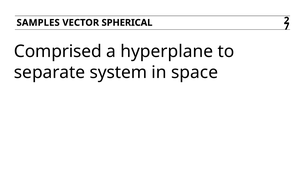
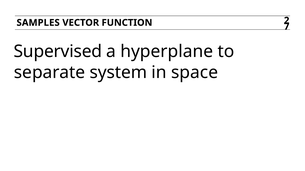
SPHERICAL: SPHERICAL -> FUNCTION
Comprised: Comprised -> Supervised
